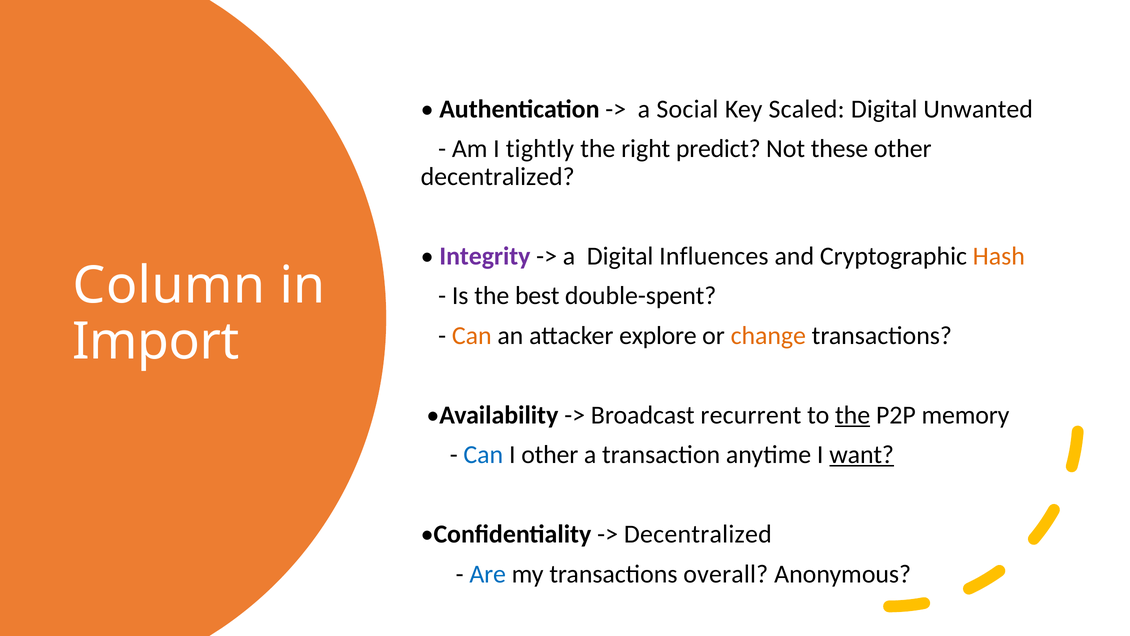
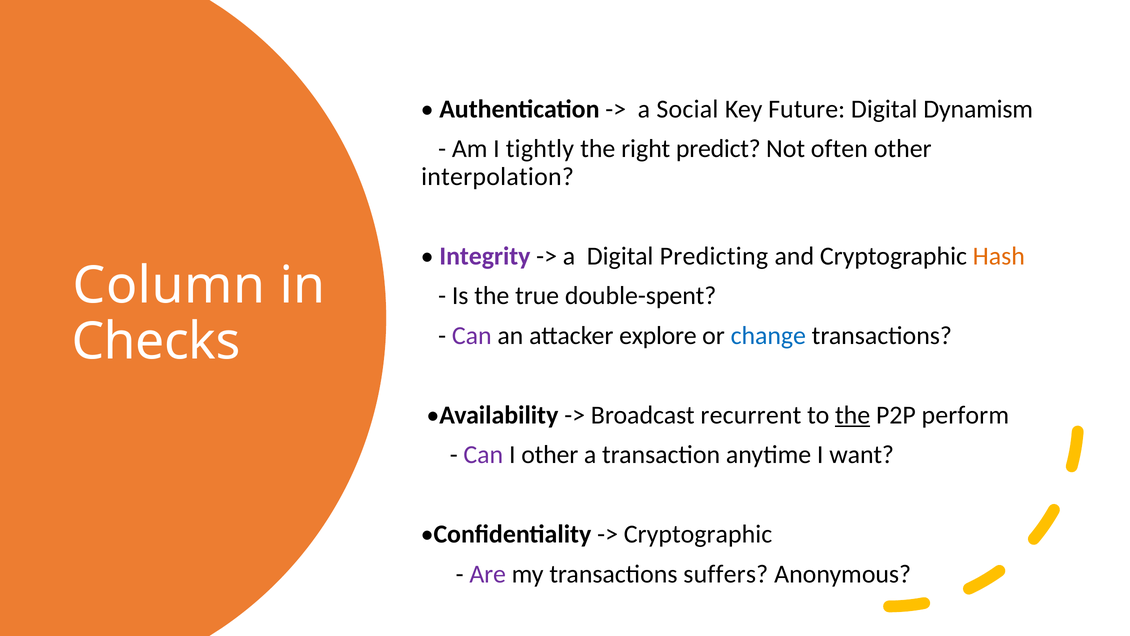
Scaled: Scaled -> Future
Unwanted: Unwanted -> Dynamism
these: these -> often
decentralized at (498, 177): decentralized -> interpolation
Influences: Influences -> Predicting
best: best -> true
Can at (472, 335) colour: orange -> purple
change colour: orange -> blue
Import: Import -> Checks
memory: memory -> perform
Can at (483, 455) colour: blue -> purple
want underline: present -> none
Decentralized at (698, 534): Decentralized -> Cryptographic
Are colour: blue -> purple
overall: overall -> suffers
